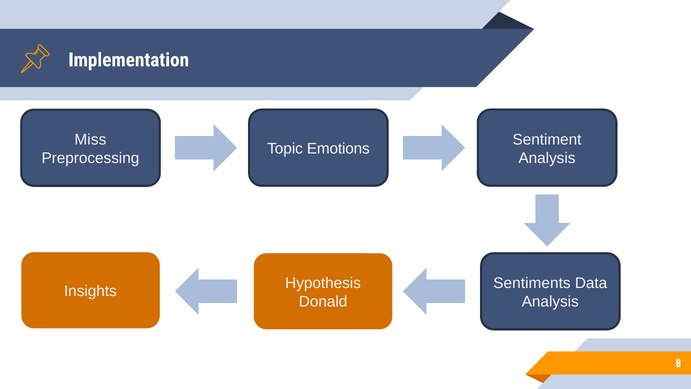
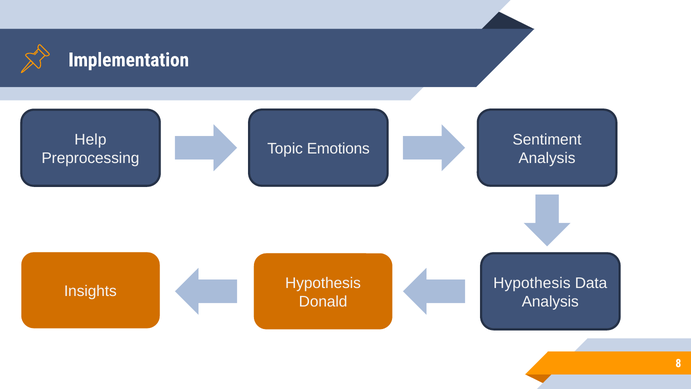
Miss: Miss -> Help
Sentiments at (532, 283): Sentiments -> Hypothesis
